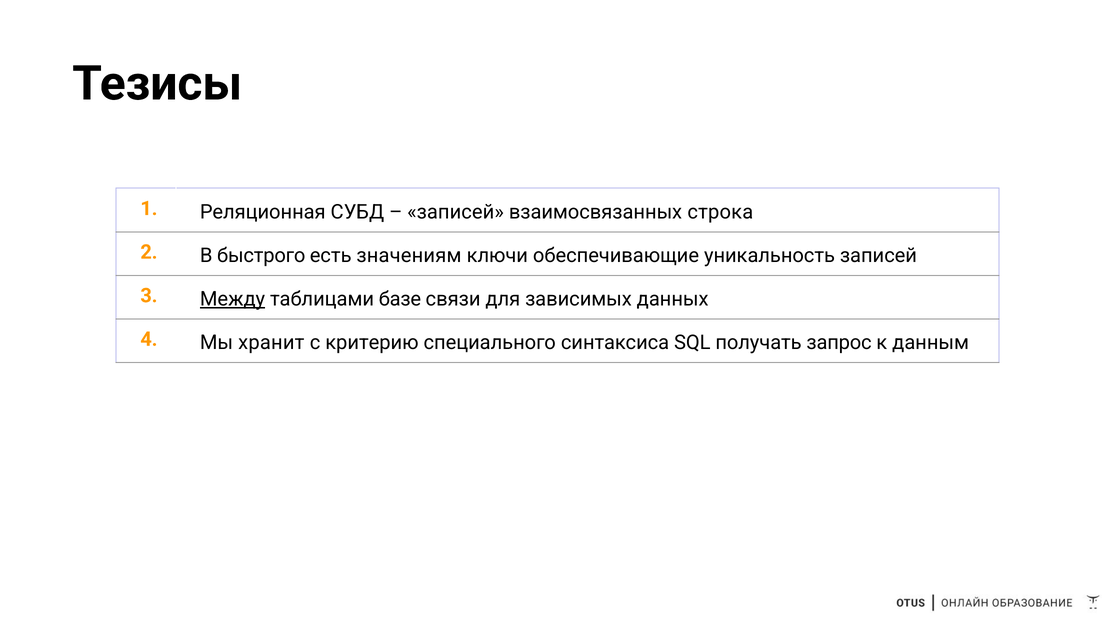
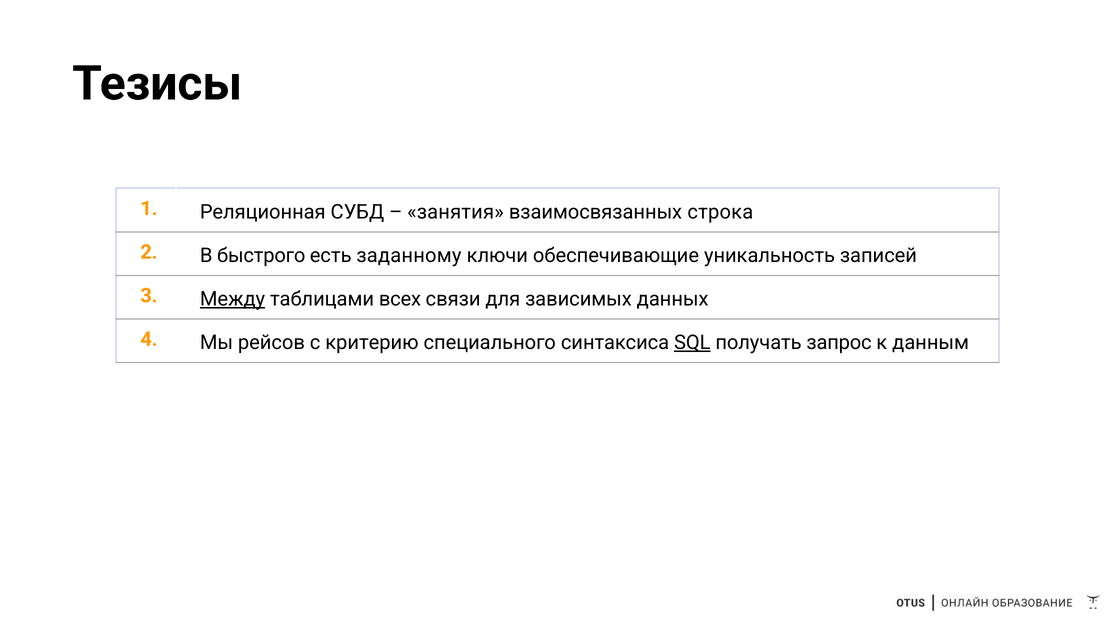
записей at (455, 212): записей -> занятия
значениям: значениям -> заданному
базе: базе -> всех
хранит: хранит -> рейсов
SQL underline: none -> present
